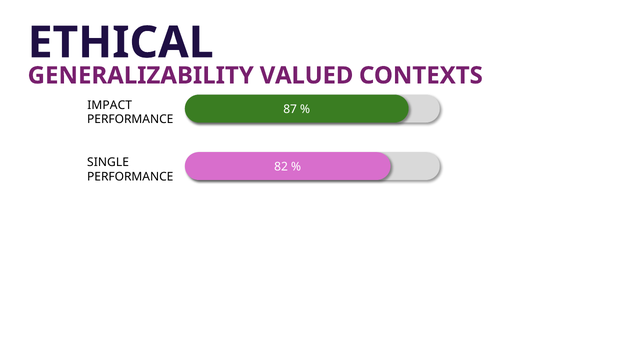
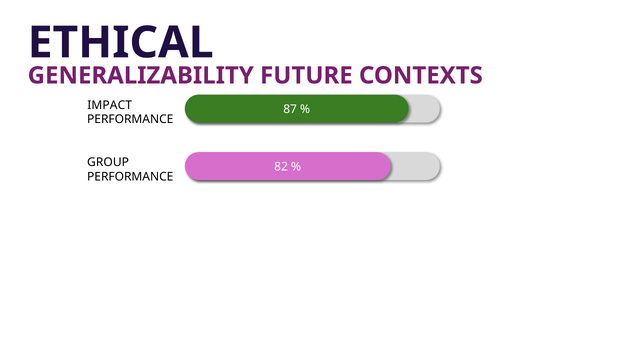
VALUED: VALUED -> FUTURE
SINGLE: SINGLE -> GROUP
